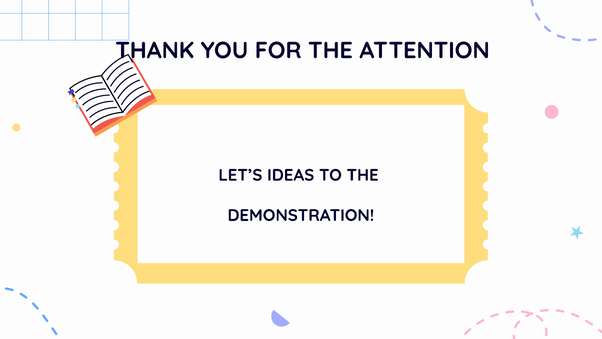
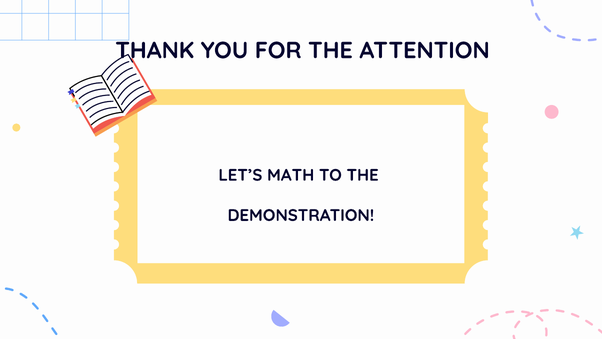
IDEAS: IDEAS -> MATH
